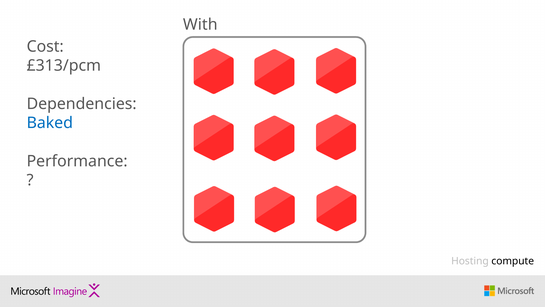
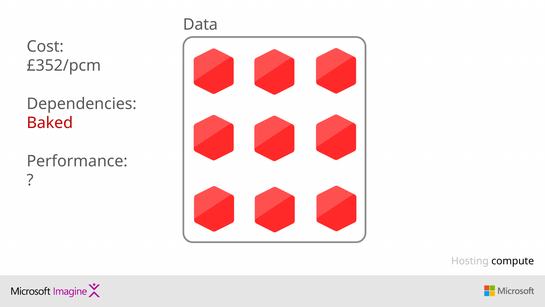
With: With -> Data
£313/pcm: £313/pcm -> £352/pcm
Baked colour: blue -> red
